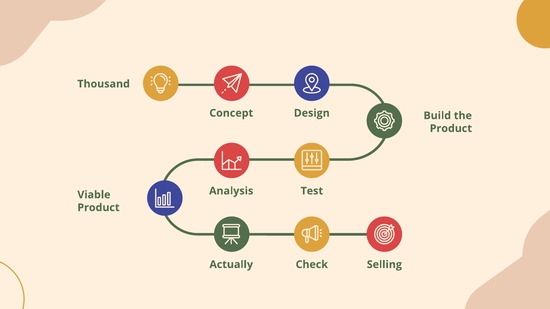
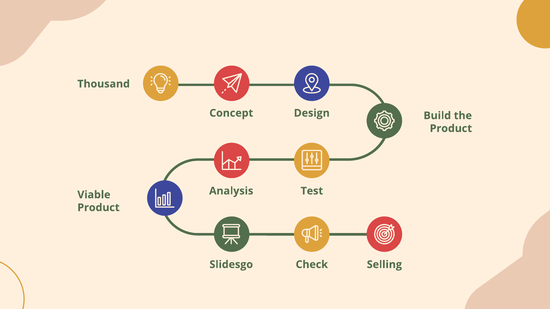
Actually: Actually -> Slidesgo
